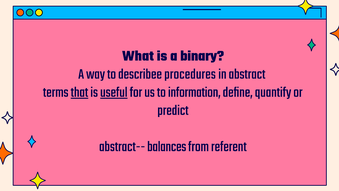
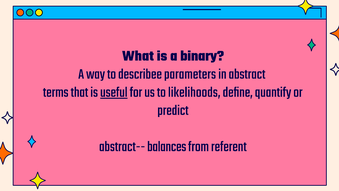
procedures: procedures -> parameters
that underline: present -> none
information: information -> likelihoods
